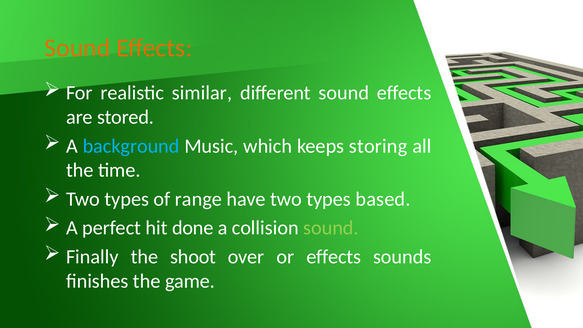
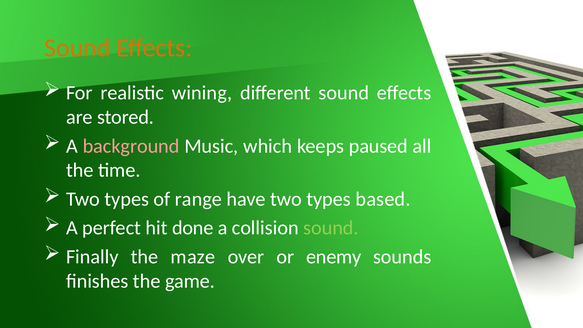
similar: similar -> wining
background colour: light blue -> pink
storing: storing -> paused
shoot: shoot -> maze
or effects: effects -> enemy
